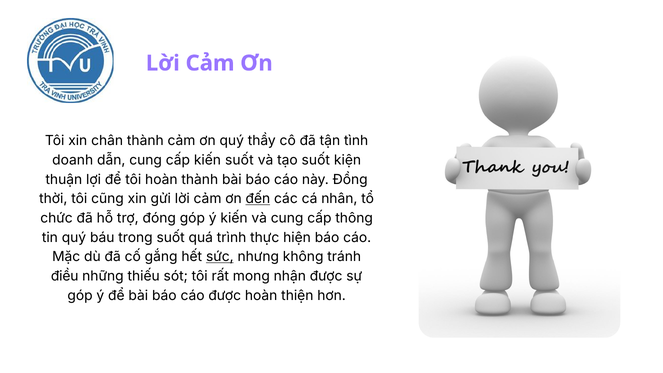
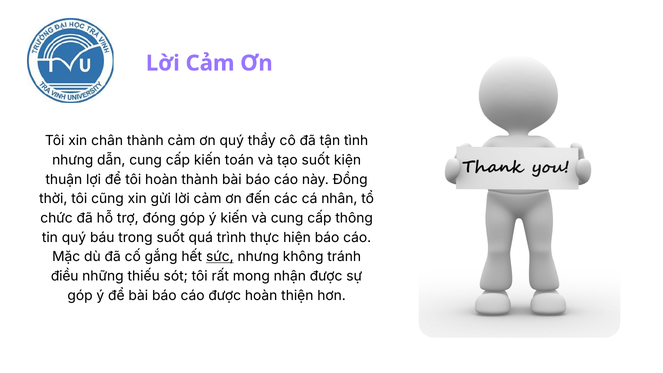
doanh at (73, 160): doanh -> nhưng
kiến suốt: suốt -> toán
đến underline: present -> none
